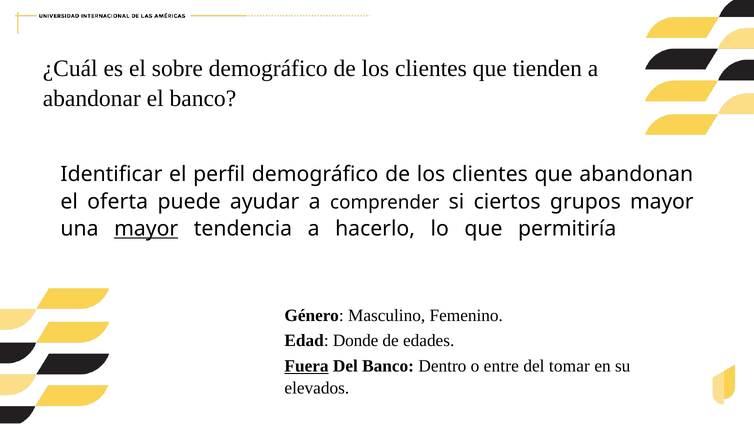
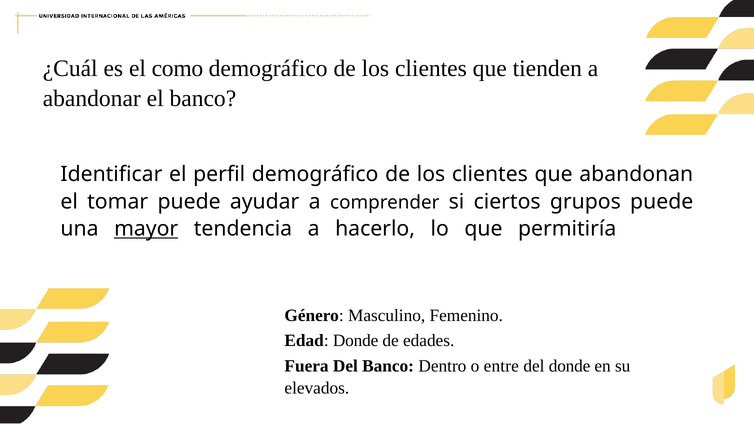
sobre: sobre -> como
oferta: oferta -> tomar
grupos mayor: mayor -> puede
Fuera underline: present -> none
del tomar: tomar -> donde
